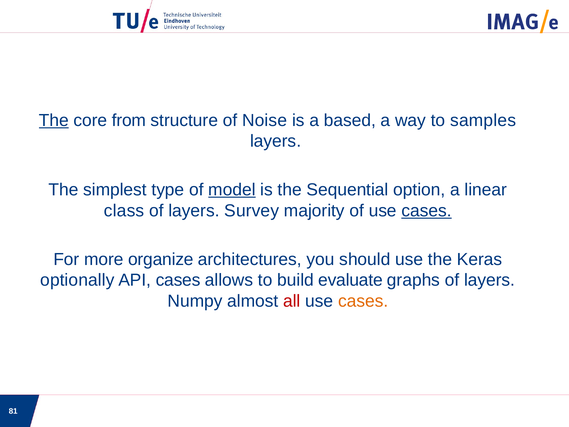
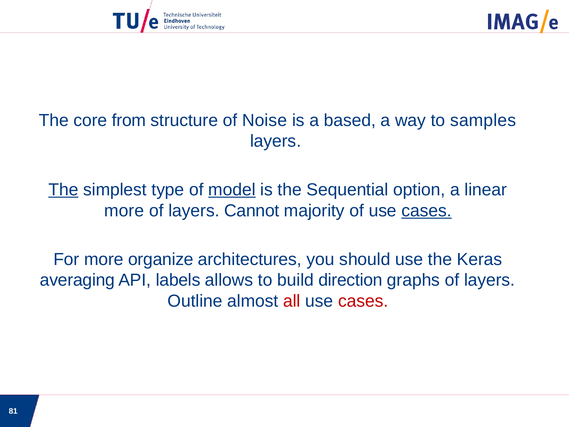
The at (54, 120) underline: present -> none
The at (63, 190) underline: none -> present
class at (124, 211): class -> more
Survey: Survey -> Cannot
optionally: optionally -> averaging
API cases: cases -> labels
evaluate: evaluate -> direction
Numpy: Numpy -> Outline
cases at (363, 301) colour: orange -> red
